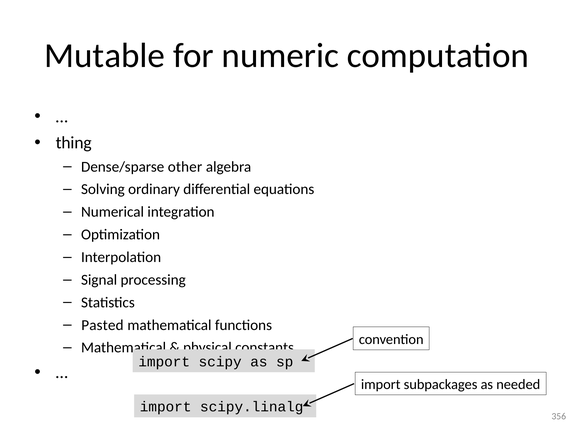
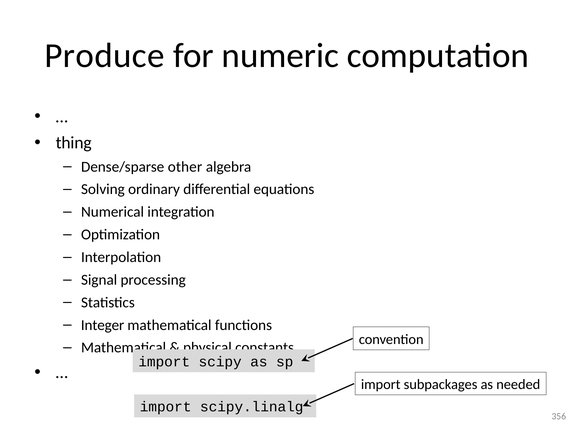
Mutable: Mutable -> Produce
Pasted: Pasted -> Integer
